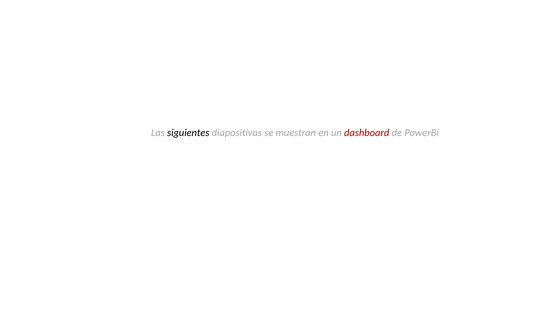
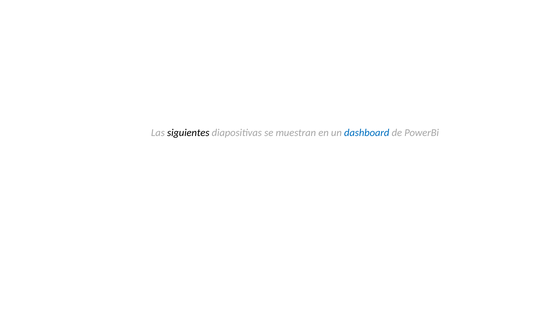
dashboard colour: red -> blue
